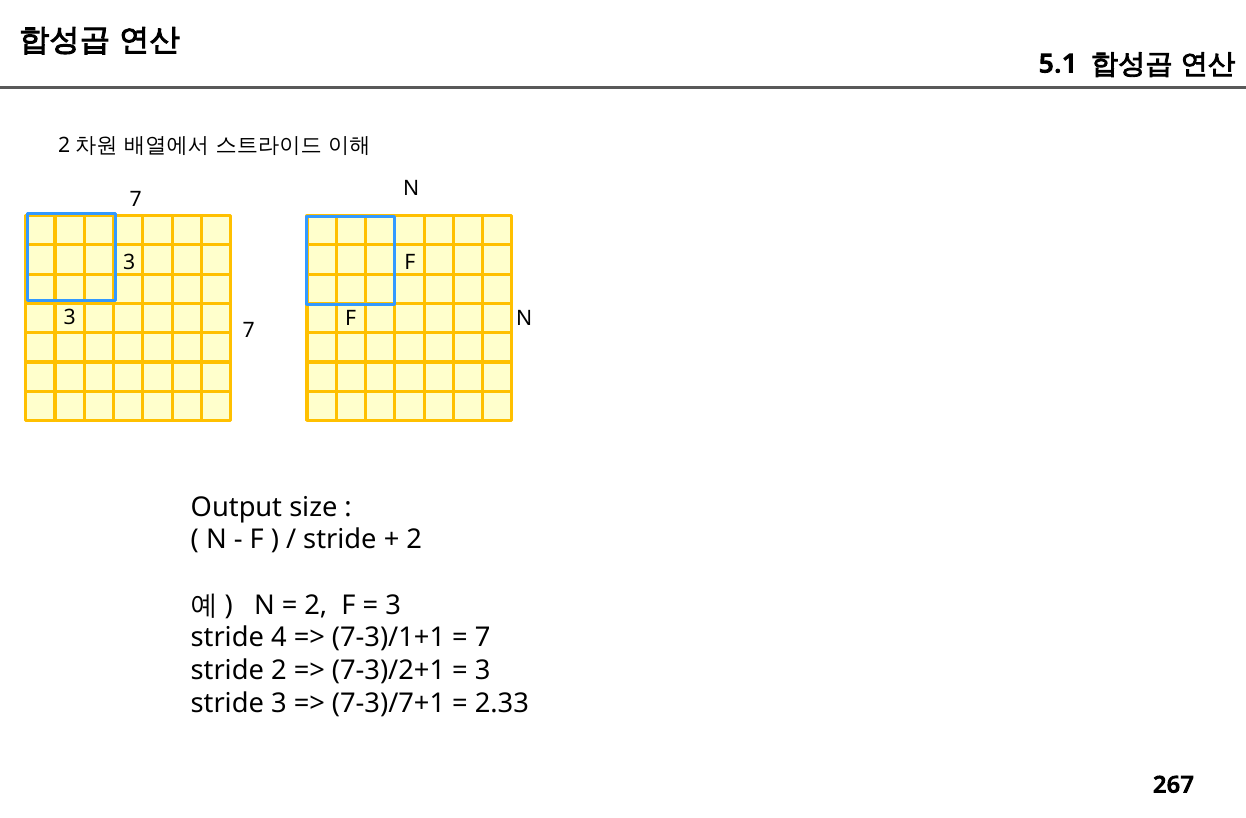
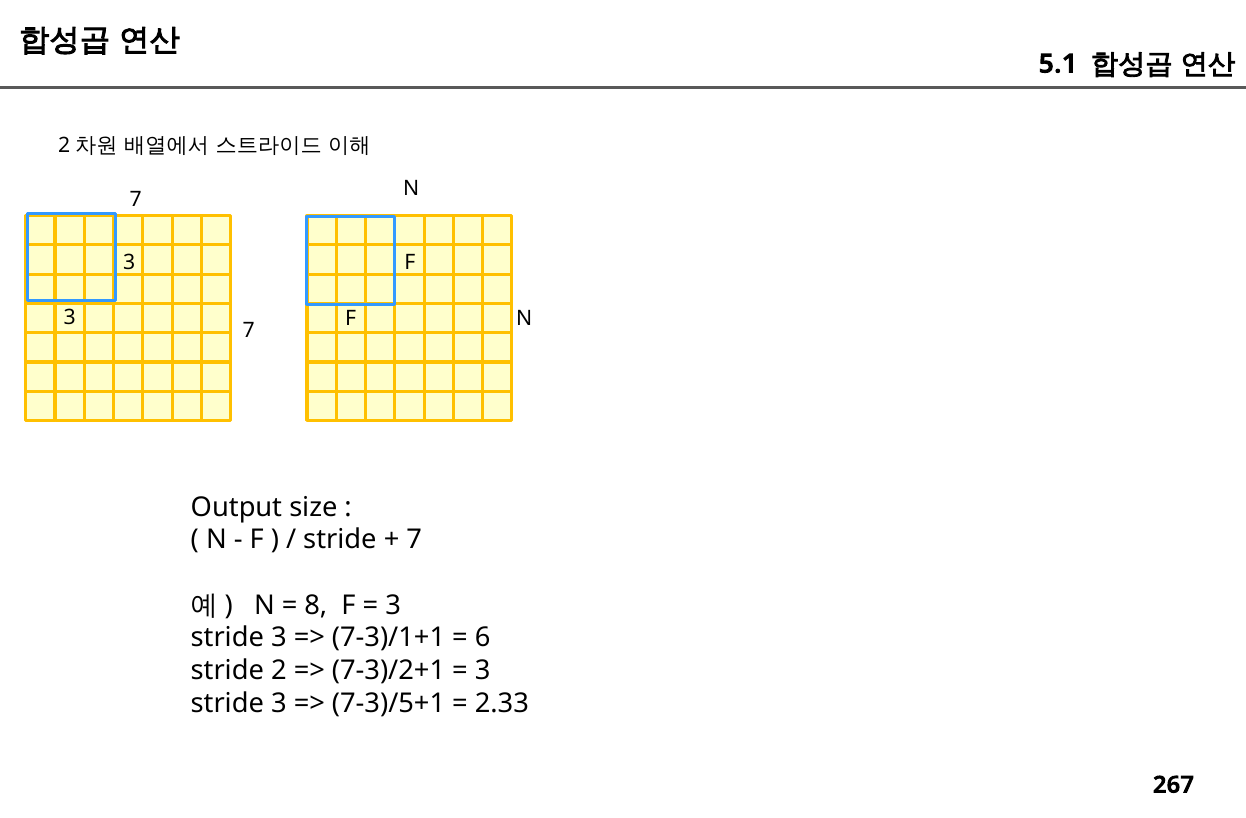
2 at (414, 540): 2 -> 7
2 at (316, 605): 2 -> 8
4 at (279, 638): 4 -> 3
7 at (483, 638): 7 -> 6
7-3)/7+1: 7-3)/7+1 -> 7-3)/5+1
